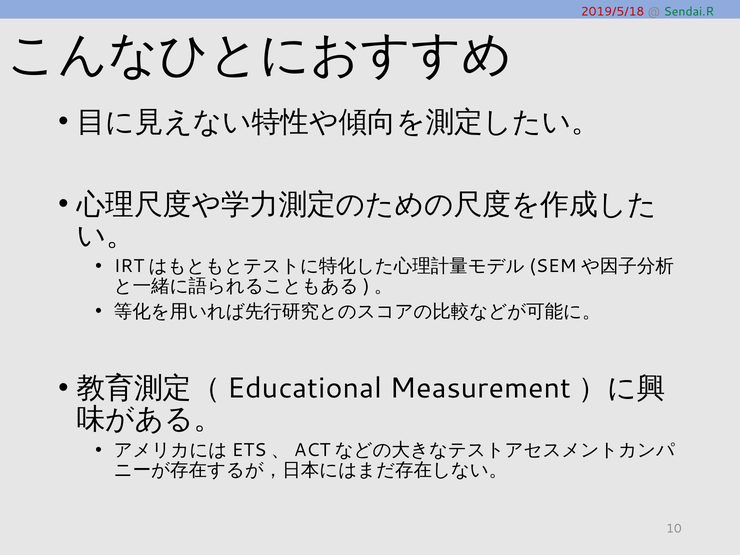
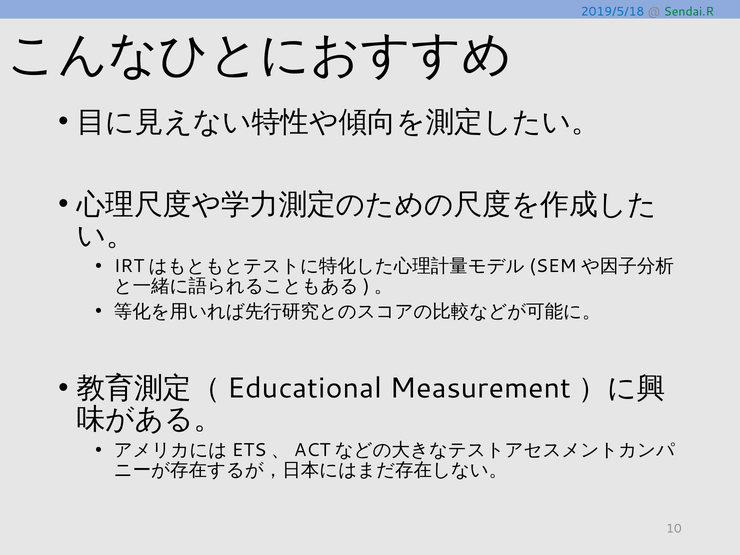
2019/5/18 colour: red -> blue
